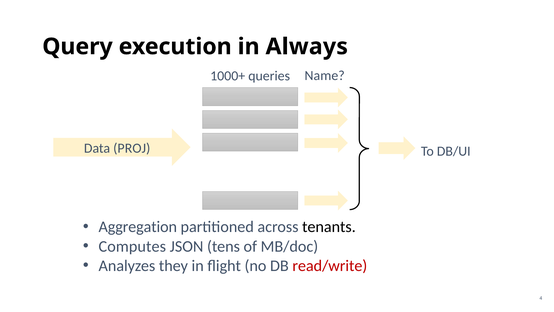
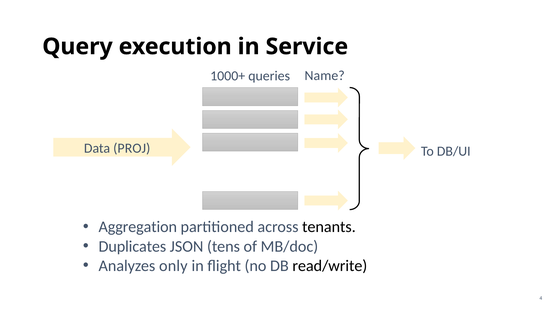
Always: Always -> Service
Computes: Computes -> Duplicates
they: they -> only
read/write colour: red -> black
